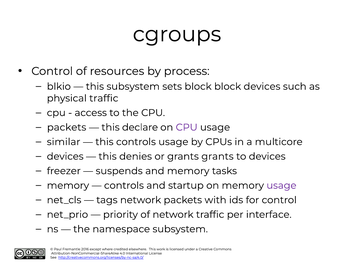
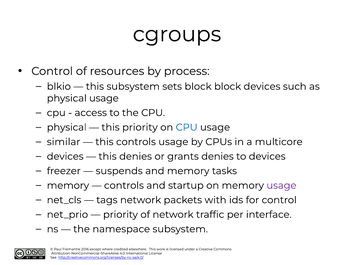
physical traffic: traffic -> usage
packets at (67, 128): packets -> physical
this declare: declare -> priority
CPU at (187, 128) colour: purple -> blue
grants grants: grants -> denies
